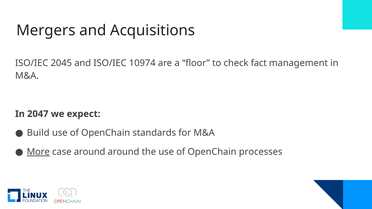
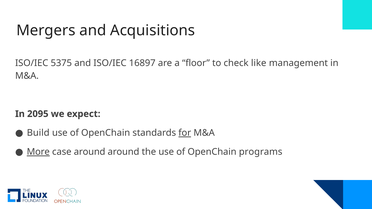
2045: 2045 -> 5375
10974: 10974 -> 16897
fact: fact -> like
2047: 2047 -> 2095
for underline: none -> present
processes: processes -> programs
